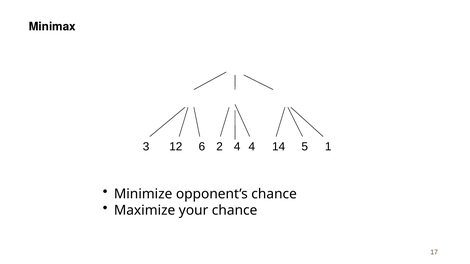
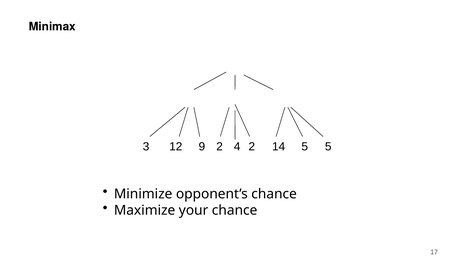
6: 6 -> 9
4 4: 4 -> 2
14 1: 1 -> 5
